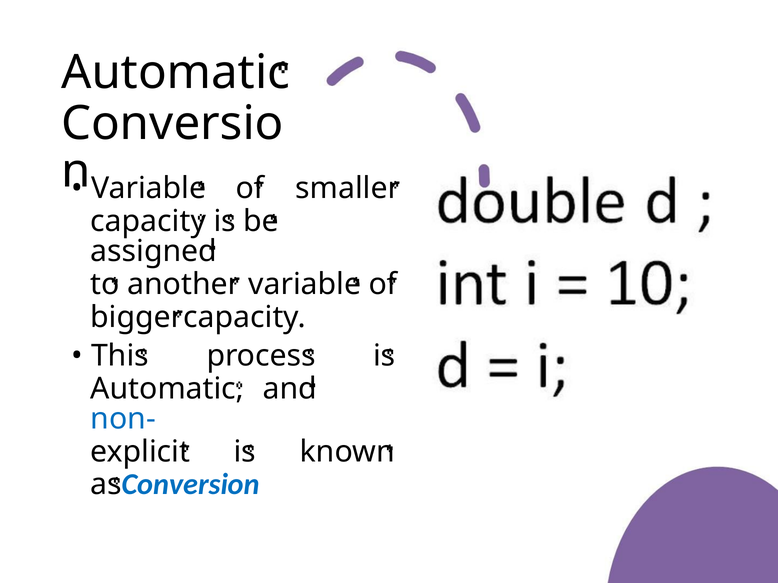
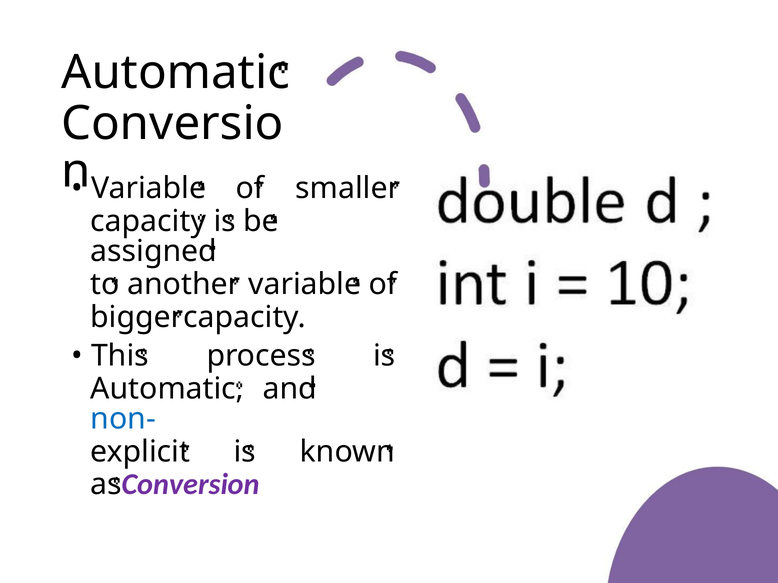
Conversion colour: blue -> purple
